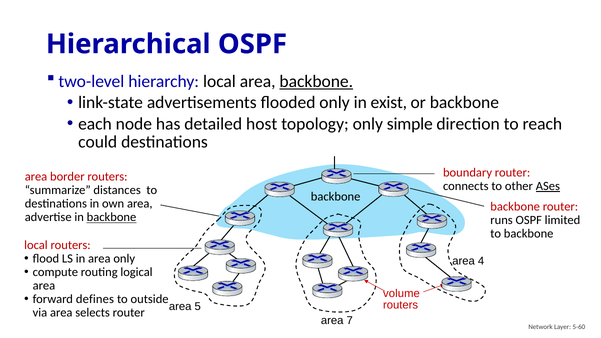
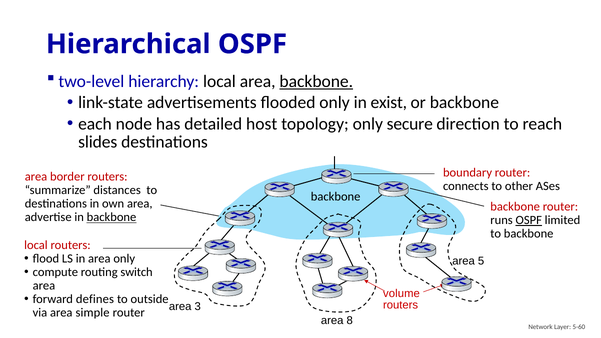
simple: simple -> secure
could: could -> slides
ASes underline: present -> none
OSPF at (529, 220) underline: none -> present
4: 4 -> 5
logical: logical -> switch
5: 5 -> 3
selects: selects -> simple
7: 7 -> 8
